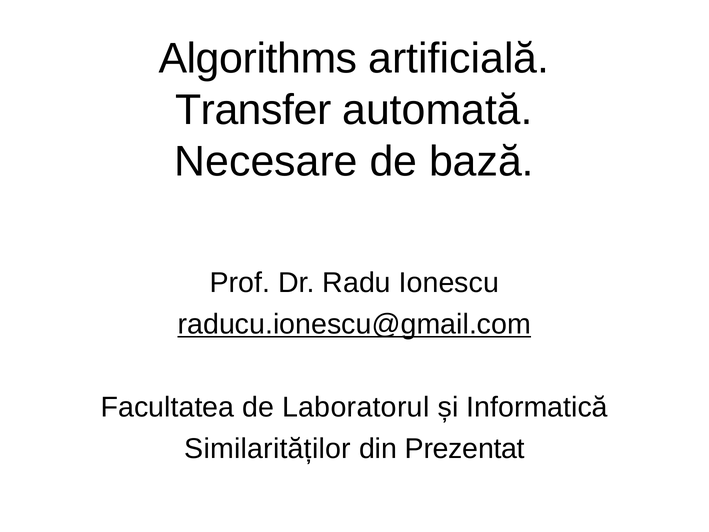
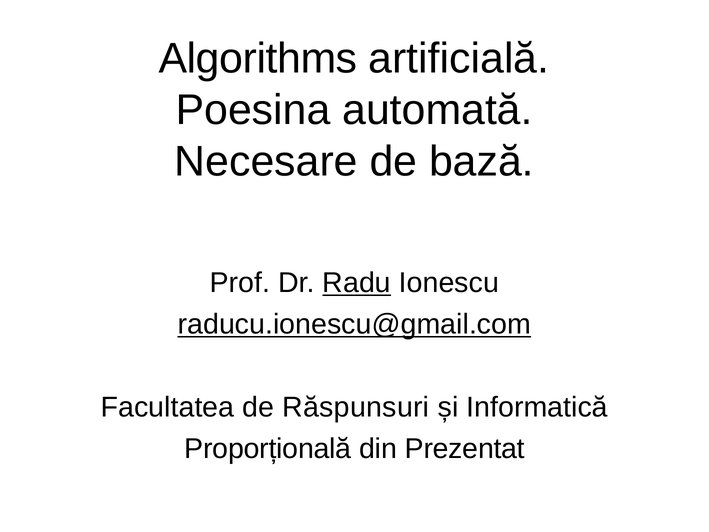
Transfer: Transfer -> Poesina
Radu underline: none -> present
Laboratorul: Laboratorul -> Răspunsuri
Similarităților: Similarităților -> Proporțională
